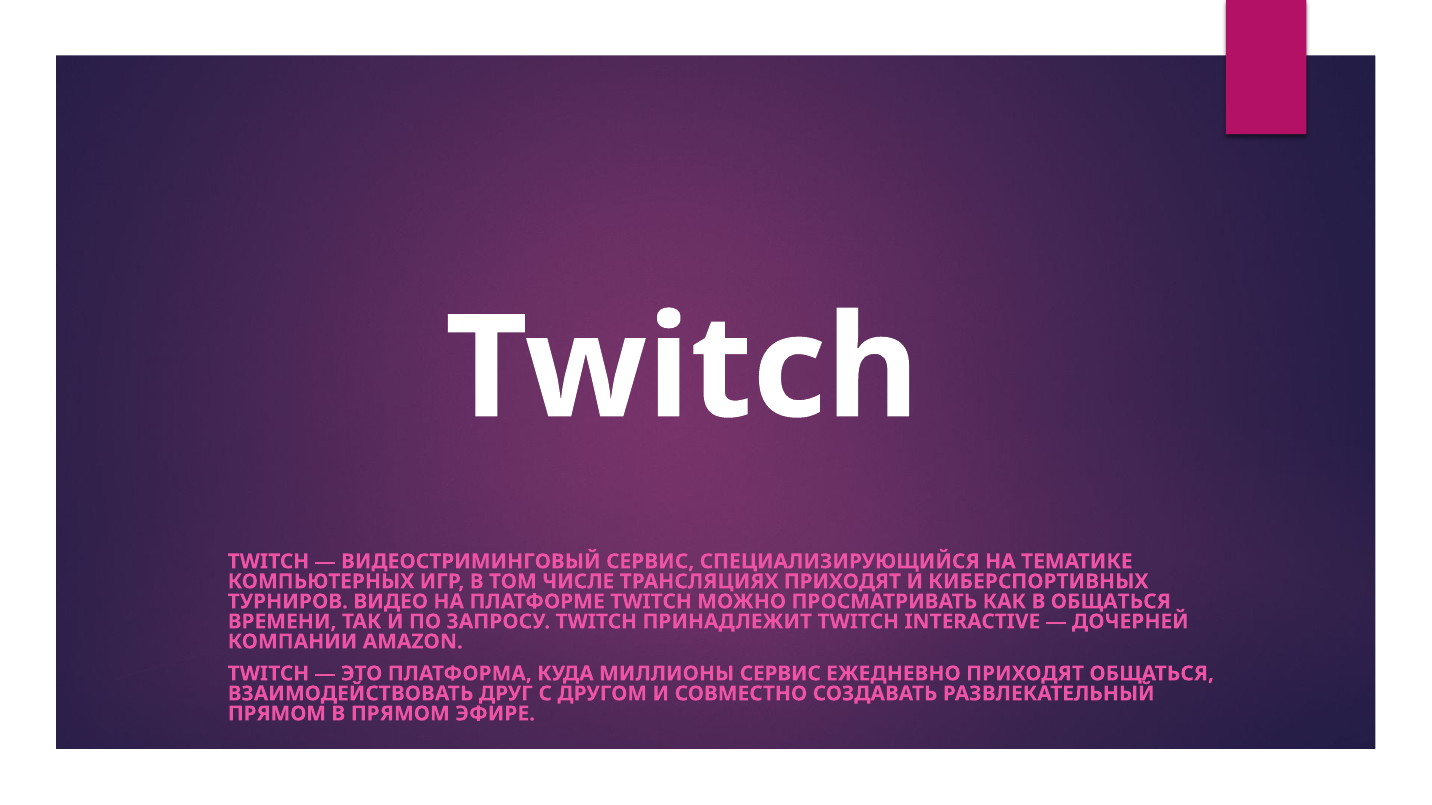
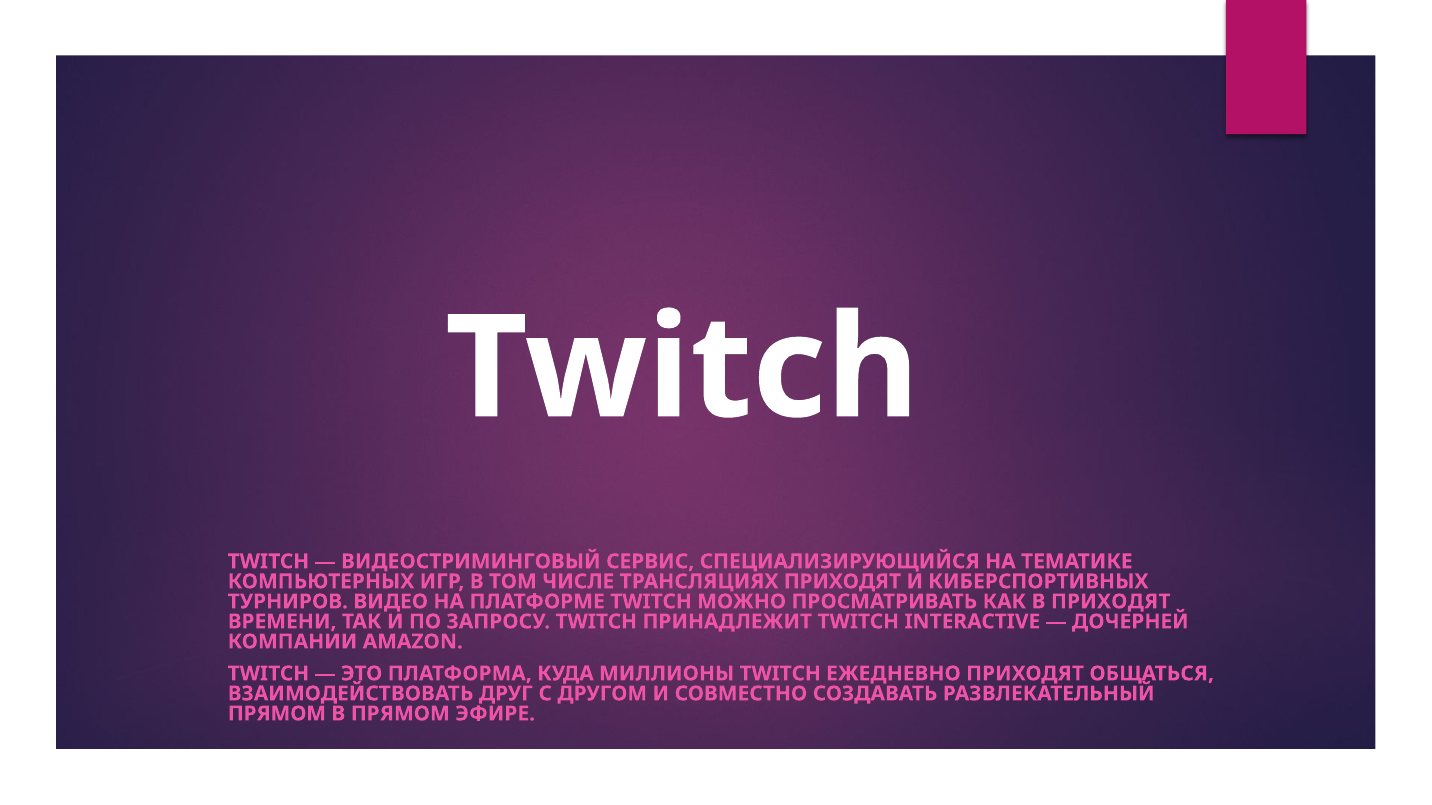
В ОБЩАТЬСЯ: ОБЩАТЬСЯ -> ПРИХОДЯТ
МИЛЛИОНЫ СЕРВИС: СЕРВИС -> TWITCH
